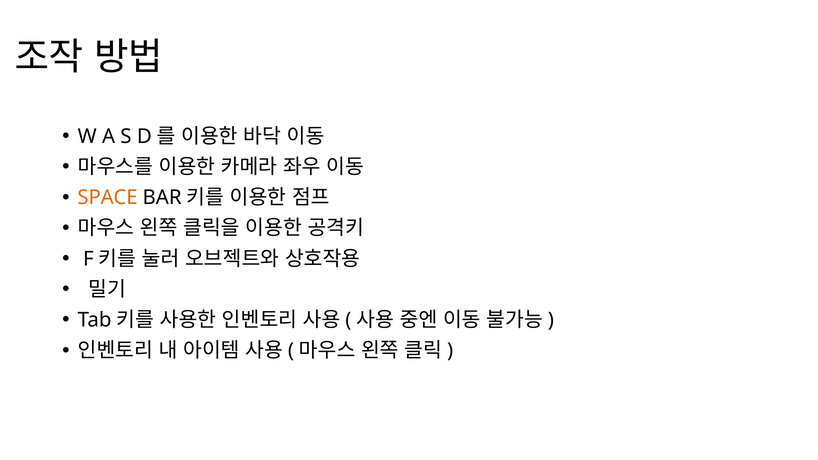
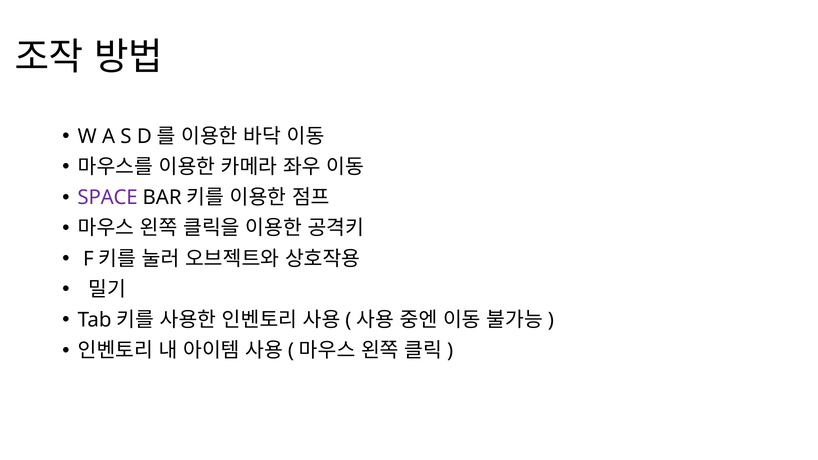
SPACE colour: orange -> purple
